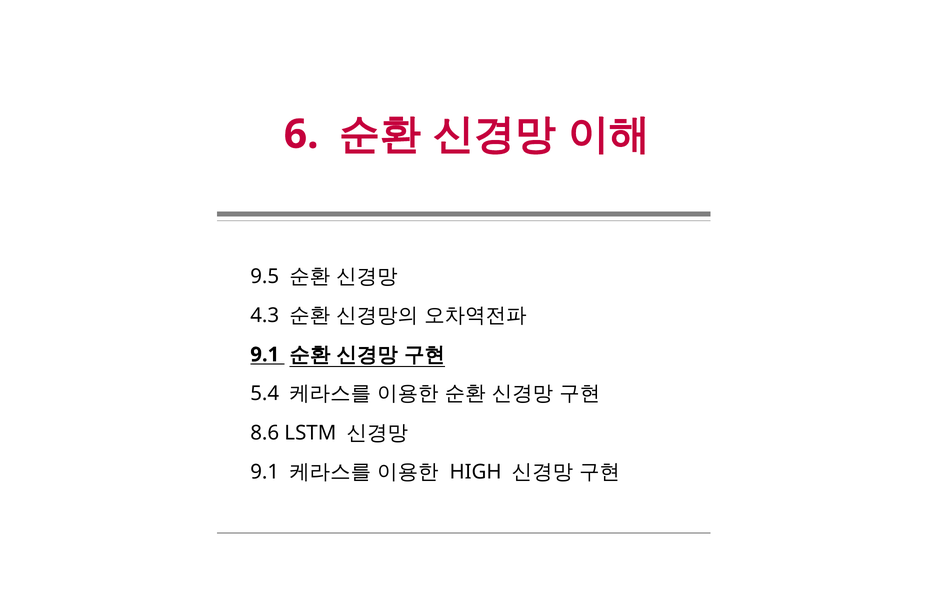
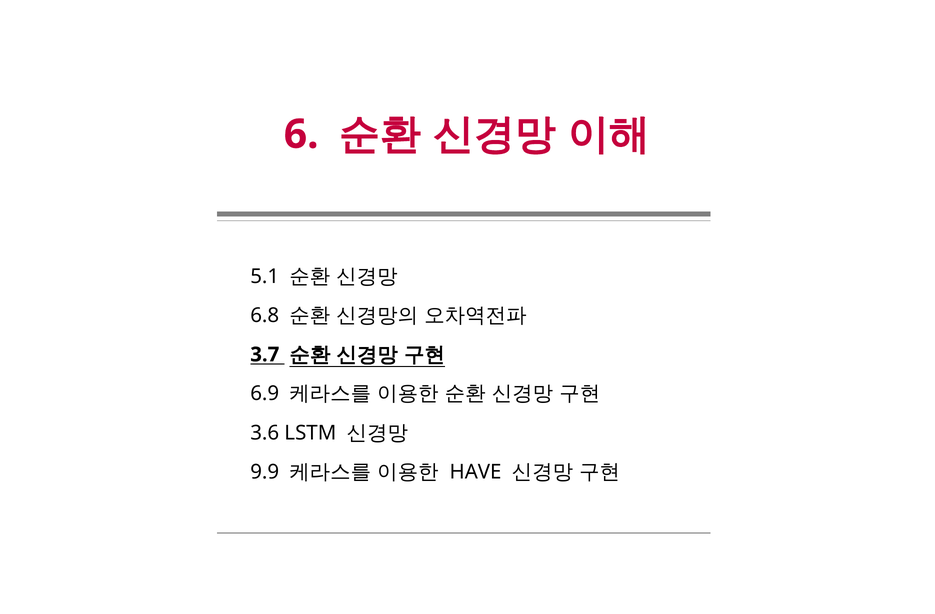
9.5: 9.5 -> 5.1
4.3: 4.3 -> 6.8
9.1 at (265, 355): 9.1 -> 3.7
5.4: 5.4 -> 6.9
8.6: 8.6 -> 3.6
9.1 at (265, 472): 9.1 -> 9.9
HIGH: HIGH -> HAVE
